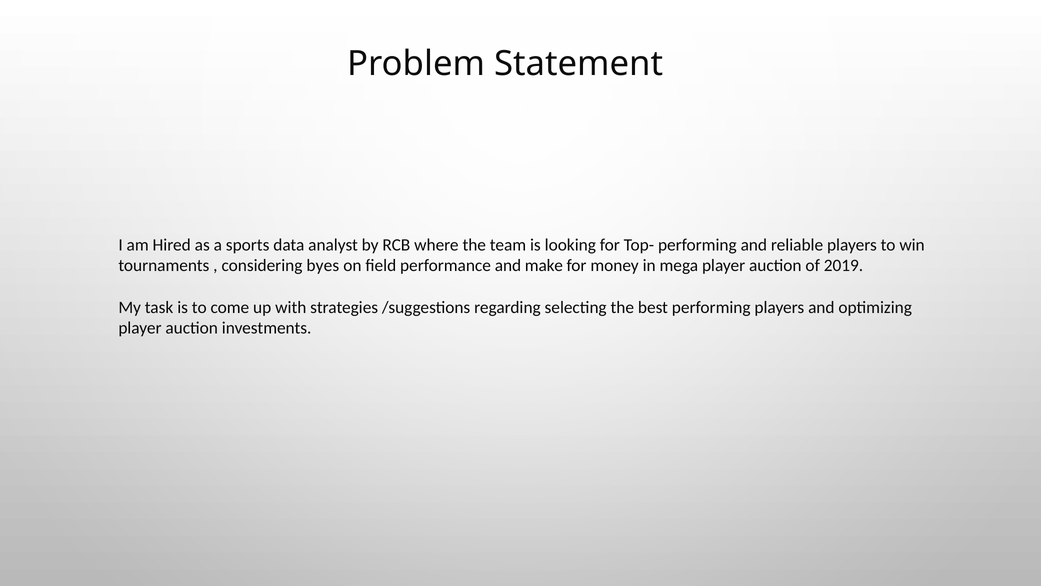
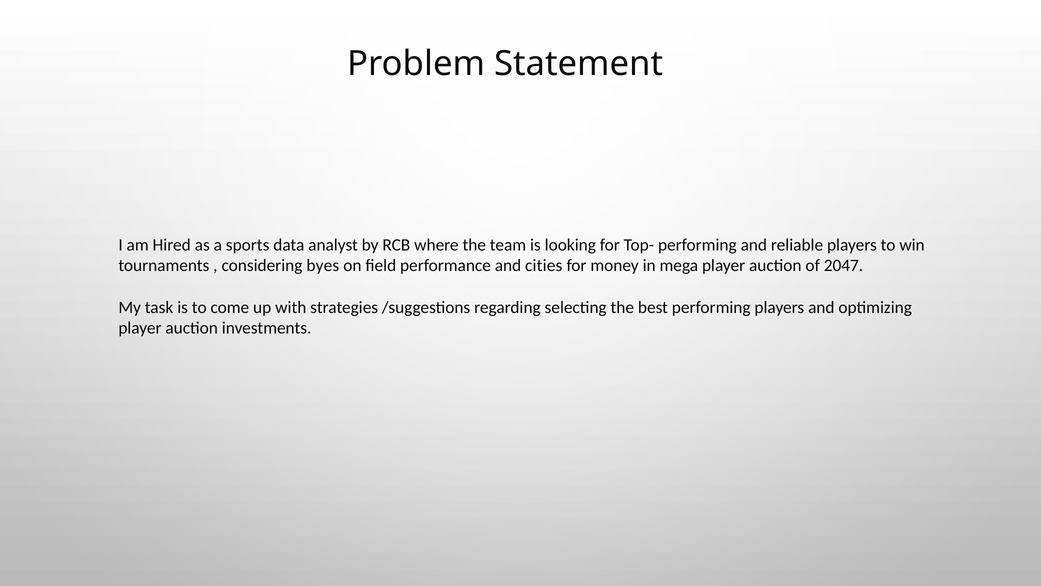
make: make -> cities
2019: 2019 -> 2047
